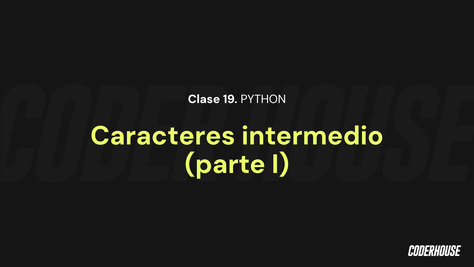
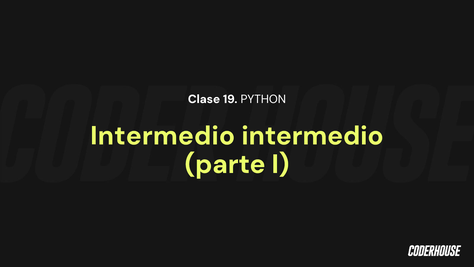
Caracteres at (163, 136): Caracteres -> Intermedio
